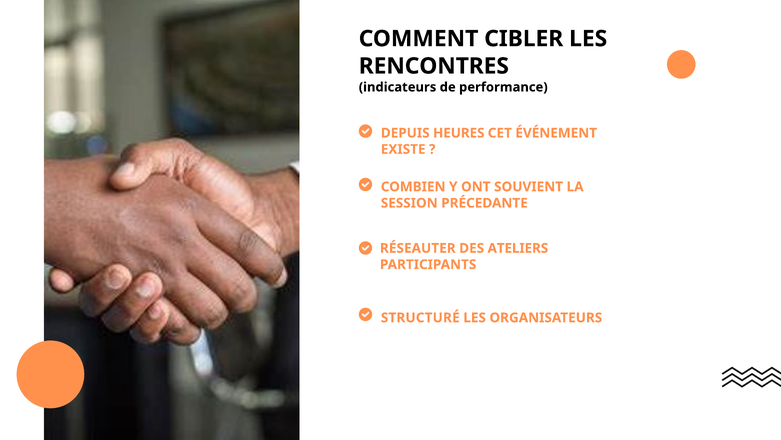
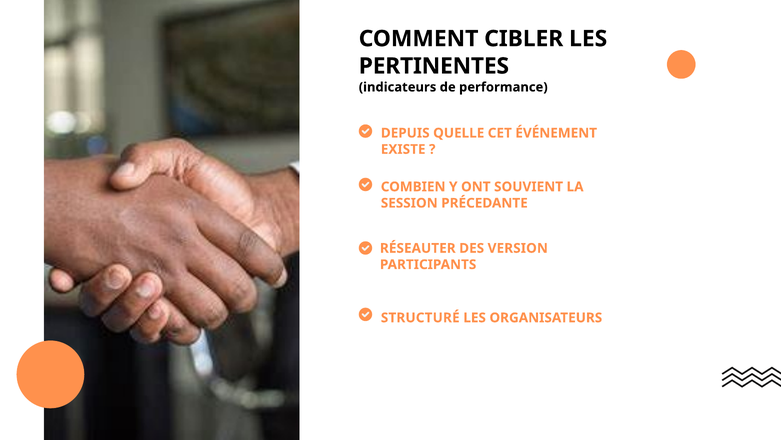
RENCONTRES: RENCONTRES -> PERTINENTES
HEURES: HEURES -> QUELLE
ATELIERS: ATELIERS -> VERSION
